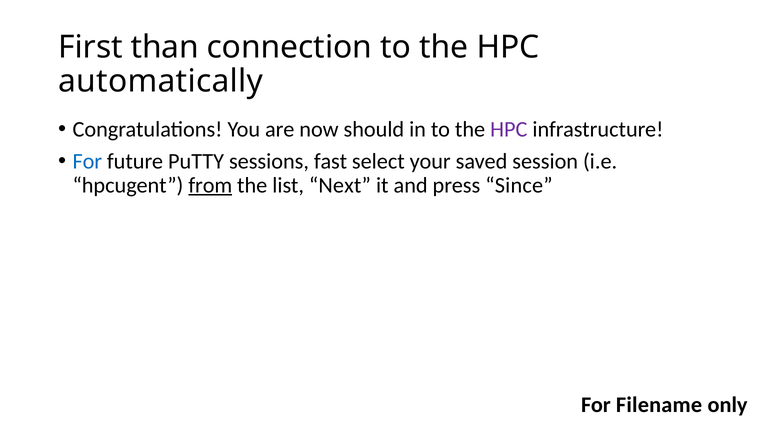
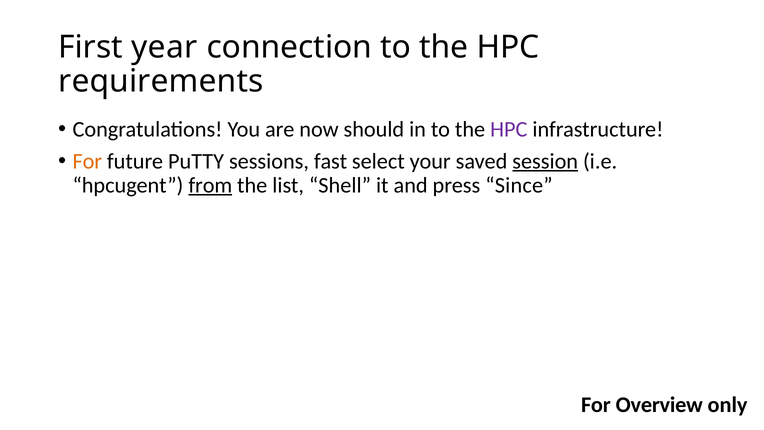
than: than -> year
automatically: automatically -> requirements
For at (87, 161) colour: blue -> orange
session underline: none -> present
Next: Next -> Shell
Filename: Filename -> Overview
